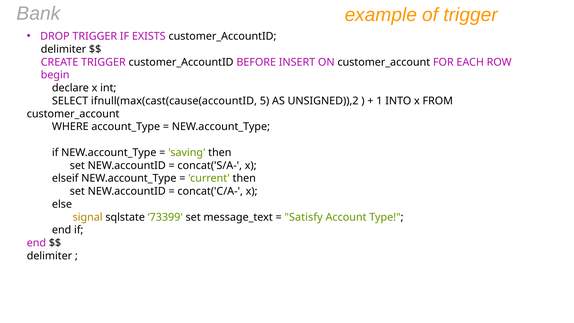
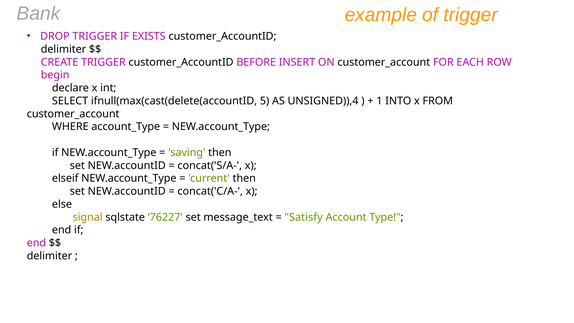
ifnull(max(cast(cause(accountID: ifnull(max(cast(cause(accountID -> ifnull(max(cast(delete(accountID
UNSIGNED)),2: UNSIGNED)),2 -> UNSIGNED)),4
73399: 73399 -> 76227
